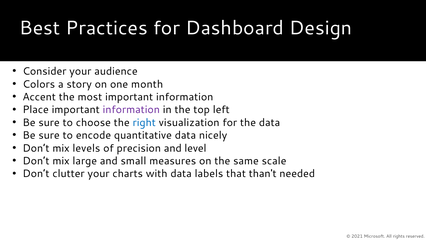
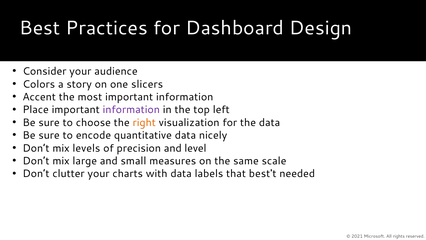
month: month -> slicers
right colour: blue -> orange
than't: than't -> best't
